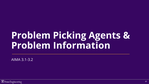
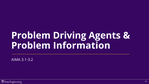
Picking: Picking -> Driving
